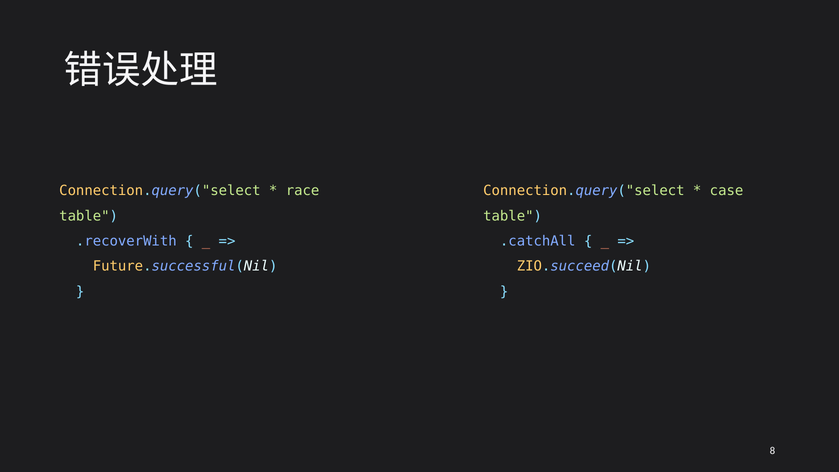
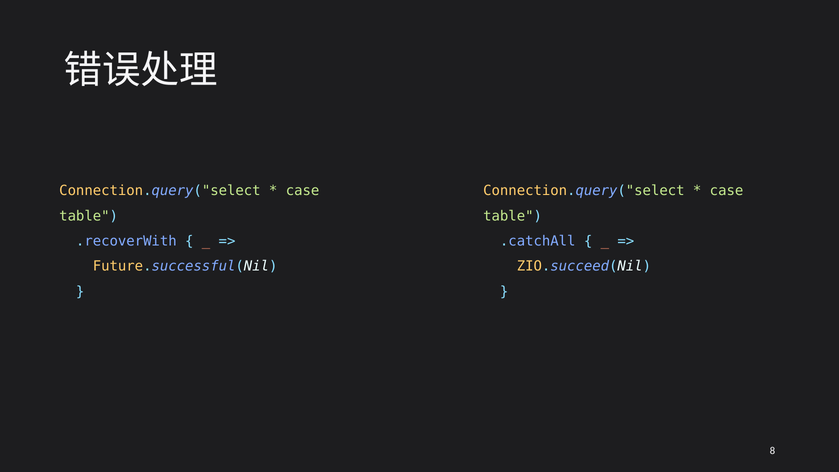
race at (303, 191): race -> case
